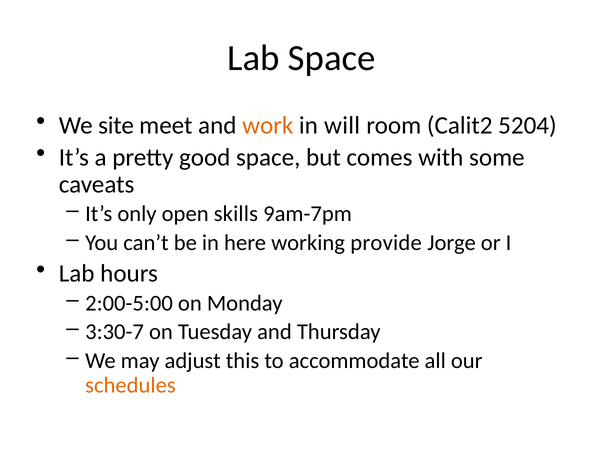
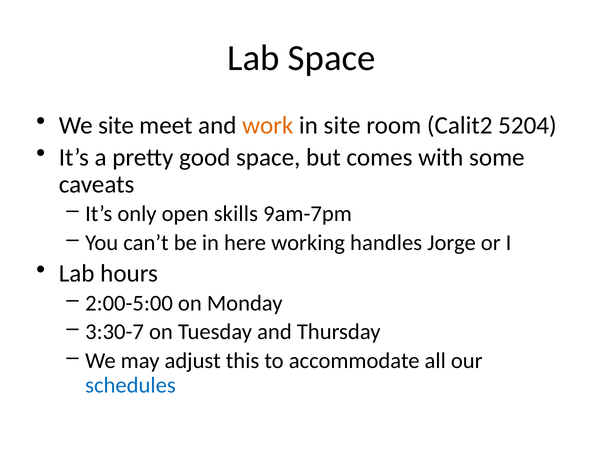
in will: will -> site
provide: provide -> handles
schedules colour: orange -> blue
